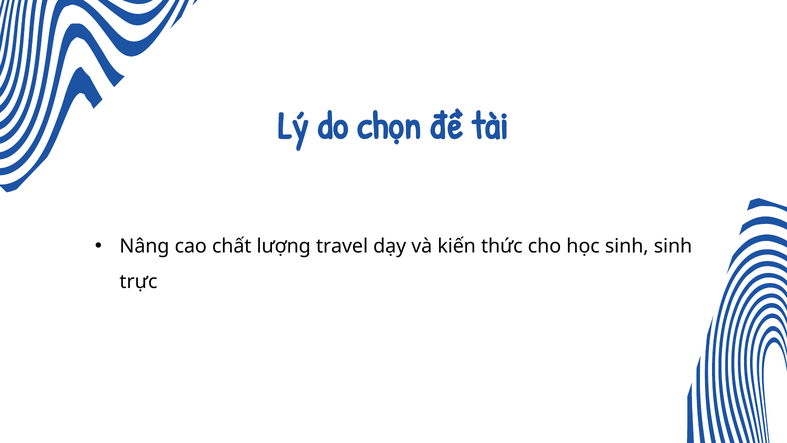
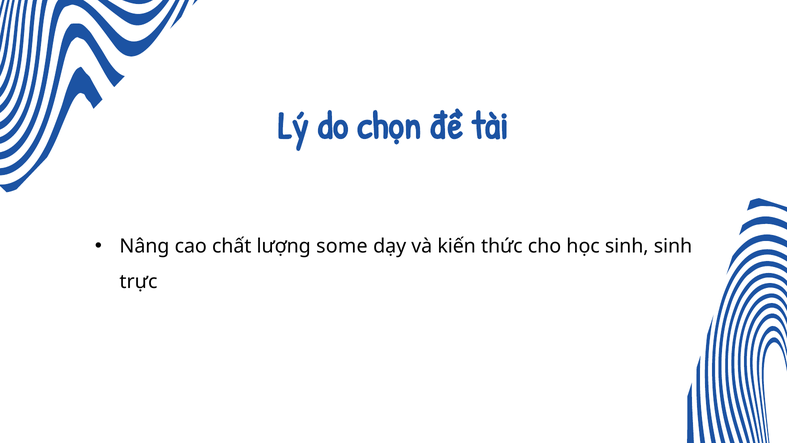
travel: travel -> some
